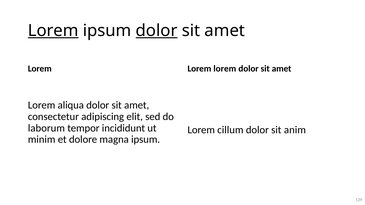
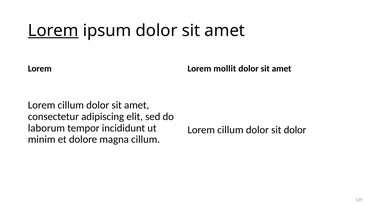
dolor at (157, 31) underline: present -> none
lorem at (225, 69): lorem -> mollit
aliqua at (71, 105): aliqua -> cillum
sit anim: anim -> dolor
magna ipsum: ipsum -> cillum
